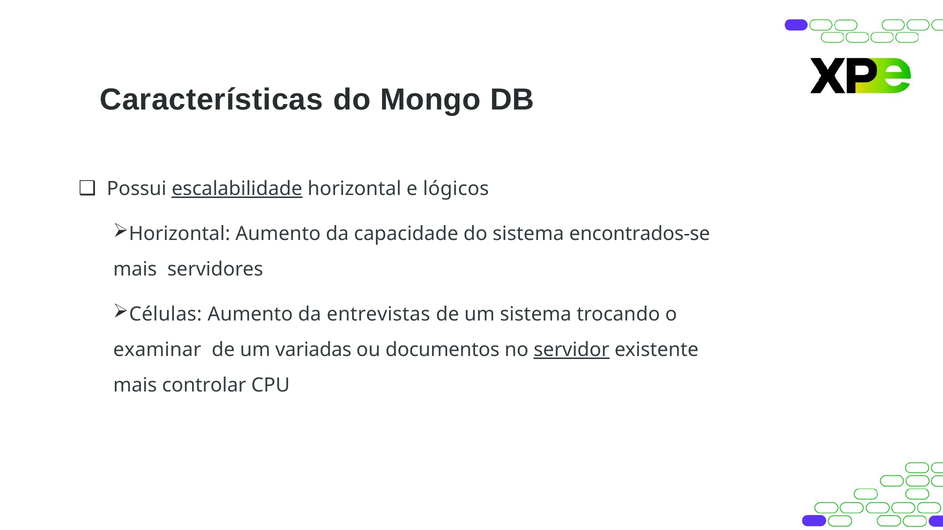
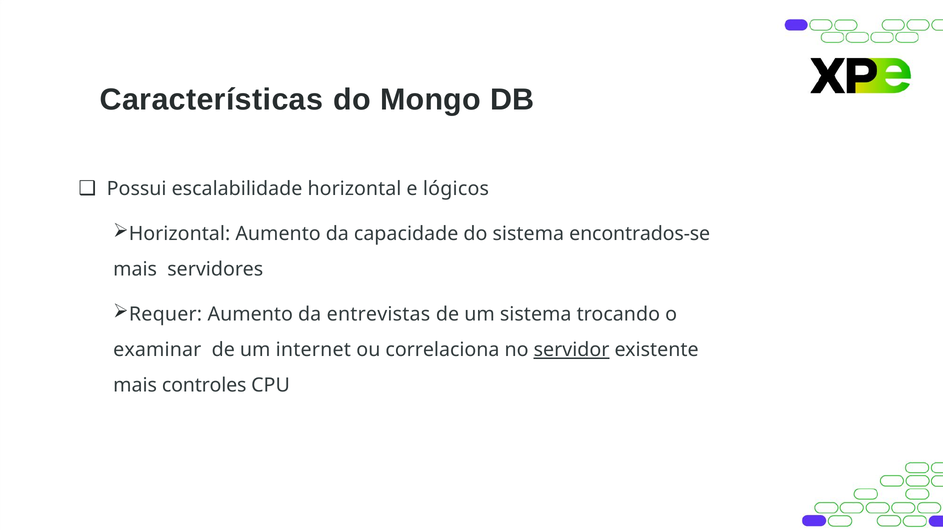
escalabilidade underline: present -> none
Células: Células -> Requer
variadas: variadas -> internet
documentos: documentos -> correlaciona
controlar: controlar -> controles
